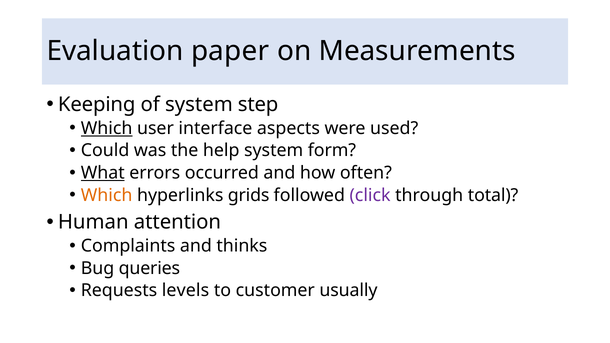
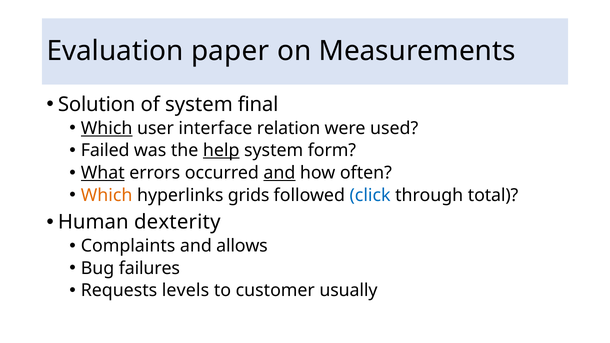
Keeping: Keeping -> Solution
step: step -> final
aspects: aspects -> relation
Could: Could -> Failed
help underline: none -> present
and at (279, 173) underline: none -> present
click colour: purple -> blue
attention: attention -> dexterity
thinks: thinks -> allows
queries: queries -> failures
